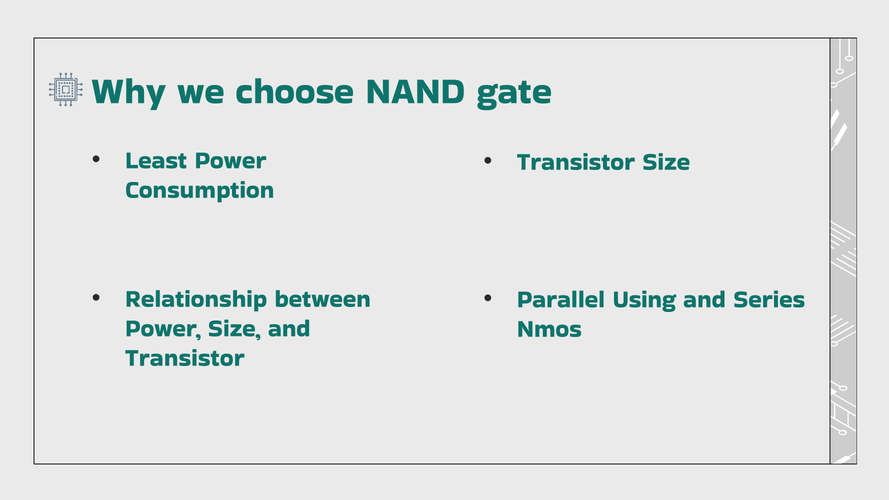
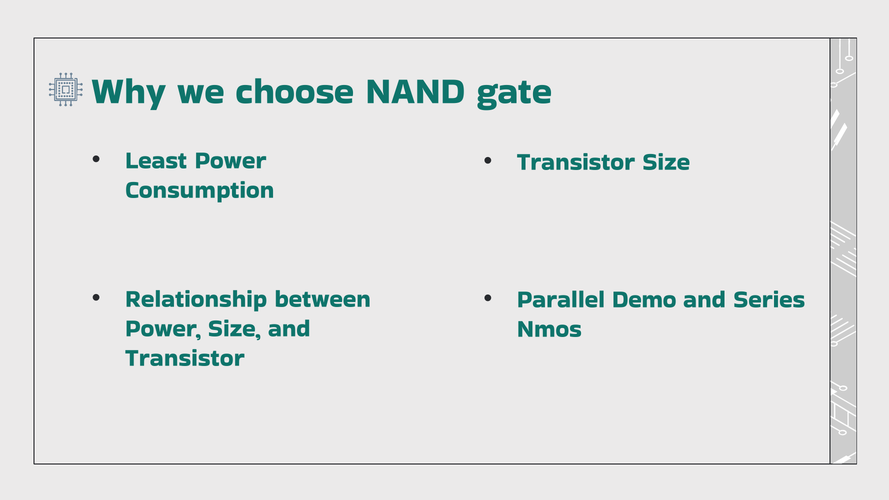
Using: Using -> Demo
